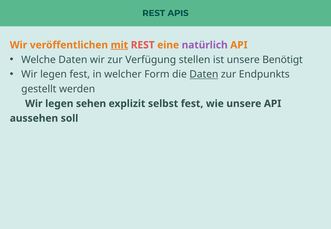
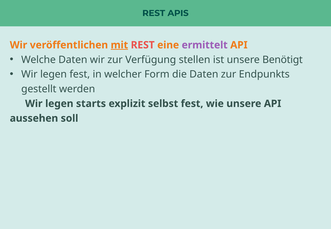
natürlich: natürlich -> ermittelt
Daten at (204, 74) underline: present -> none
sehen: sehen -> starts
